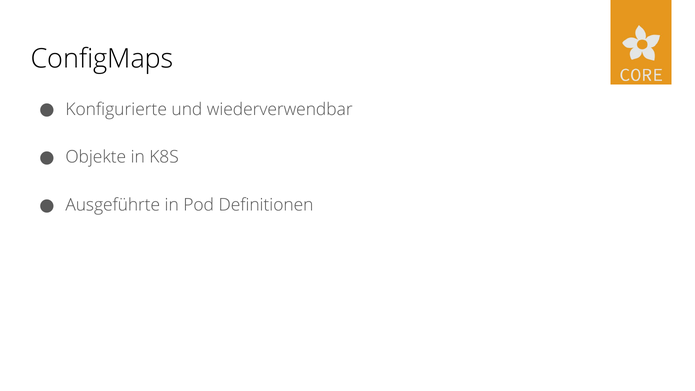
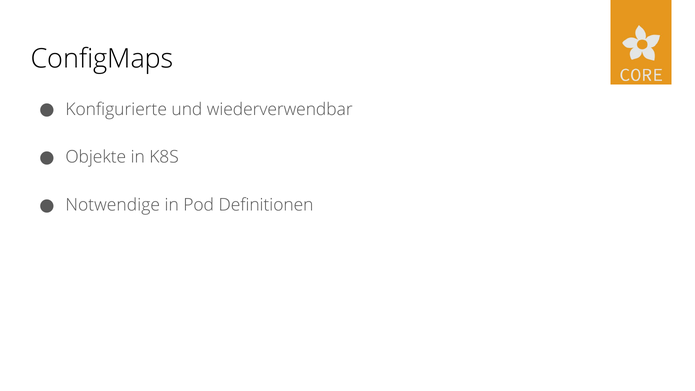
Ausgeführte: Ausgeführte -> Notwendige
